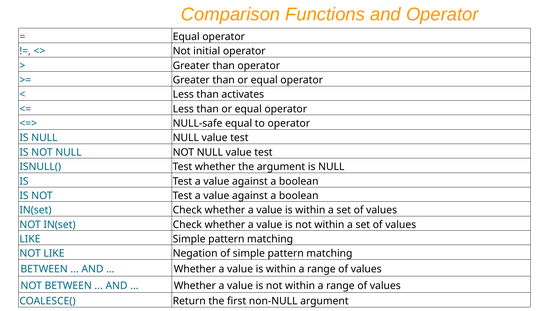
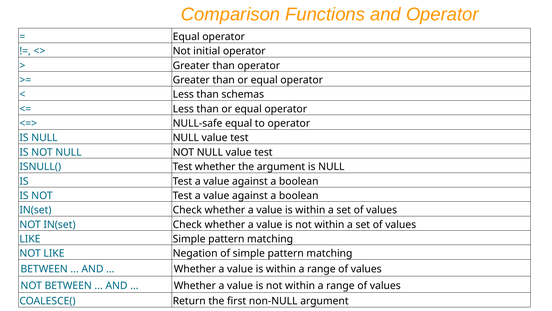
activates: activates -> schemas
